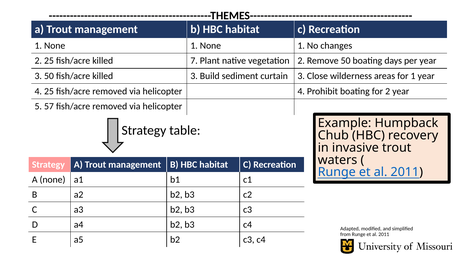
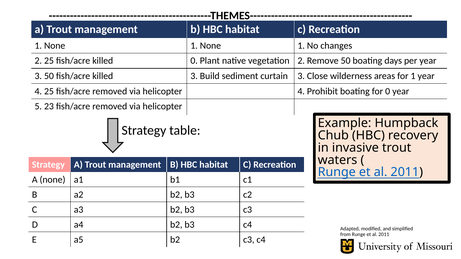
killed 7: 7 -> 0
for 2: 2 -> 0
57: 57 -> 23
